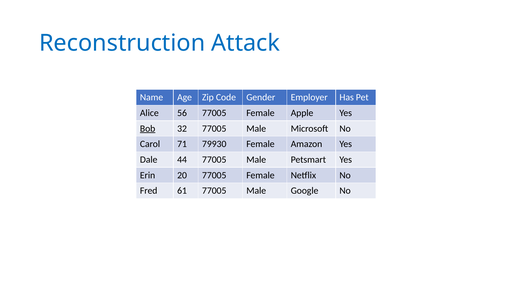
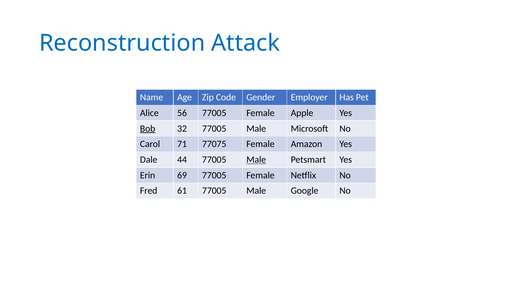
79930: 79930 -> 77075
Male at (256, 160) underline: none -> present
20: 20 -> 69
